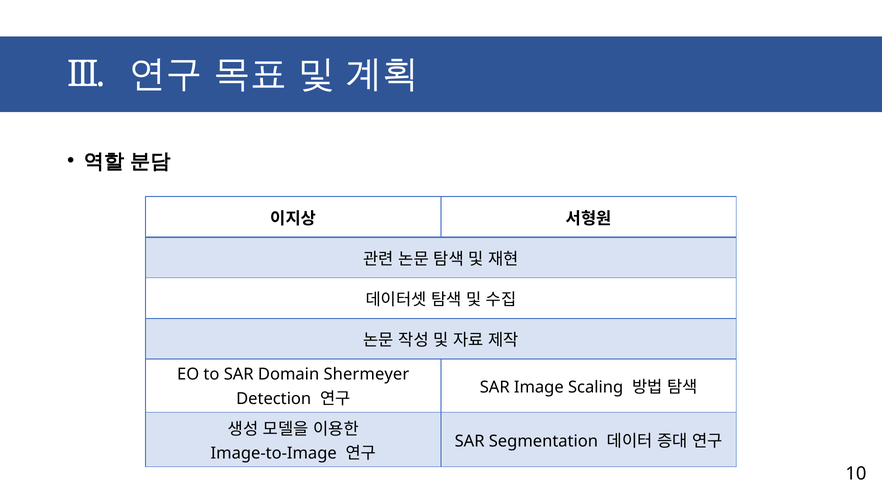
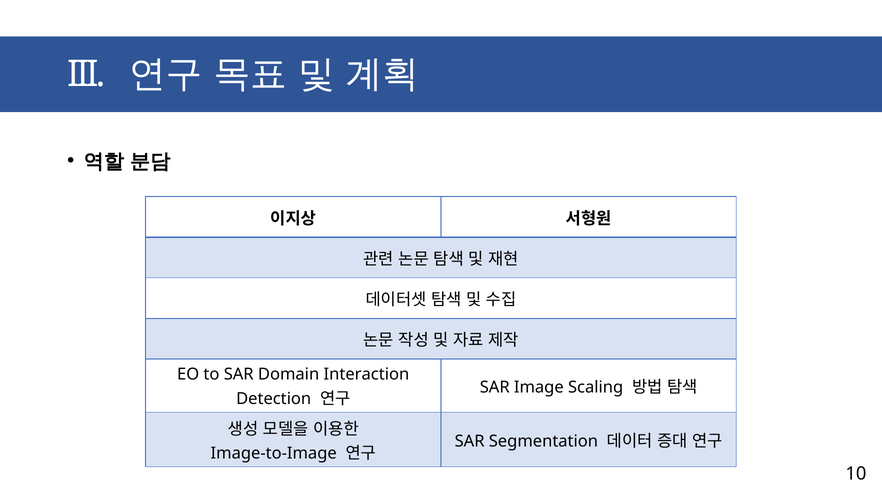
Shermeyer: Shermeyer -> Interaction
